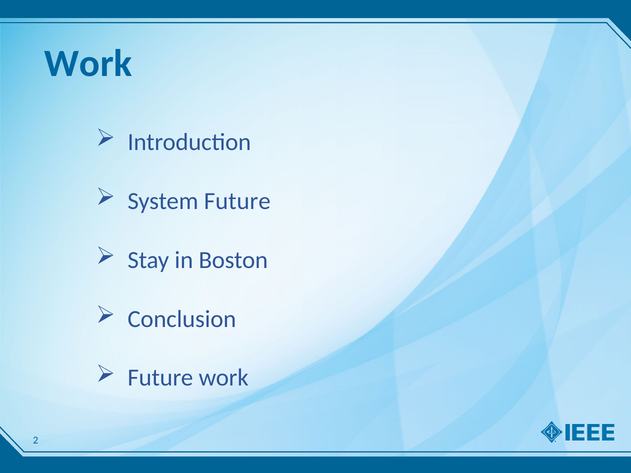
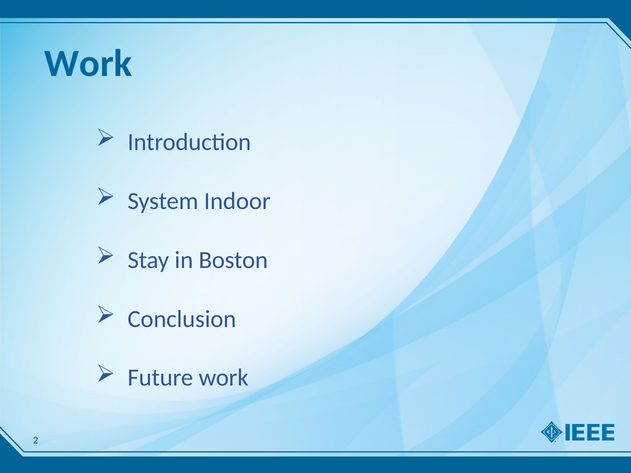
System Future: Future -> Indoor
